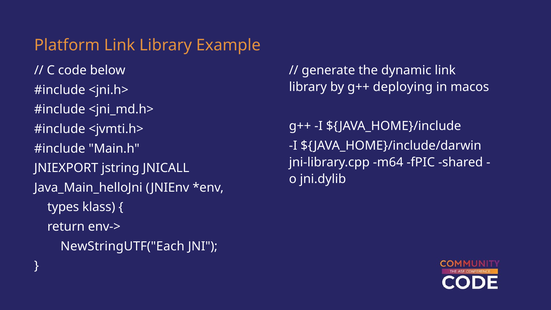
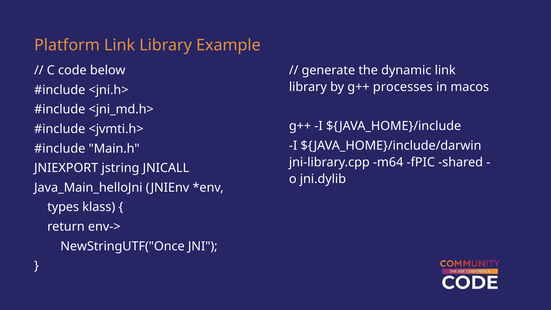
deploying: deploying -> processes
NewStringUTF("Each: NewStringUTF("Each -> NewStringUTF("Once
